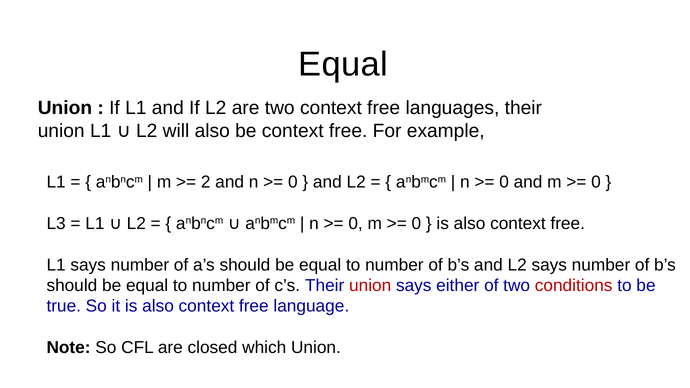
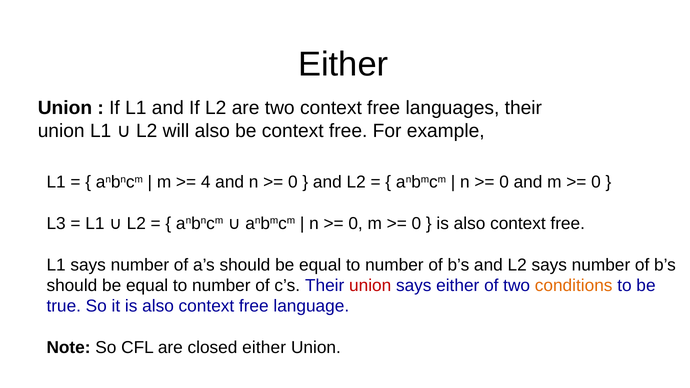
Equal at (343, 65): Equal -> Either
2: 2 -> 4
conditions colour: red -> orange
closed which: which -> either
